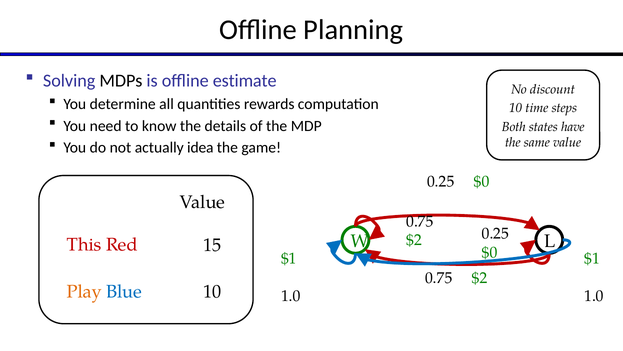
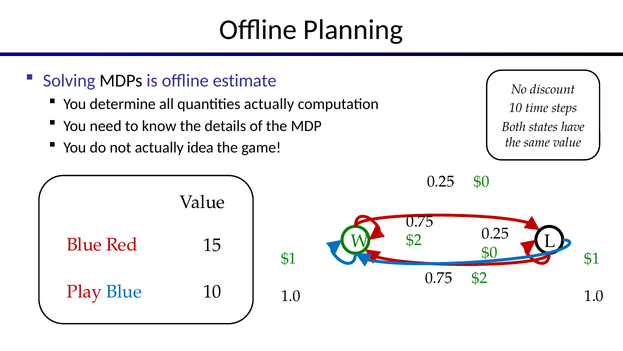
quantities rewards: rewards -> actually
This at (84, 244): This -> Blue
Play colour: orange -> red
